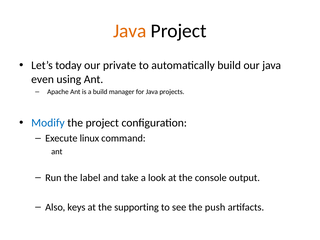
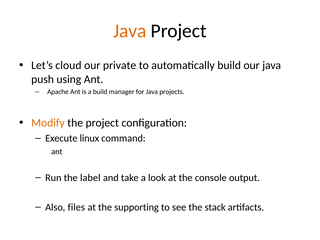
today: today -> cloud
even: even -> push
Modify colour: blue -> orange
keys: keys -> files
push: push -> stack
